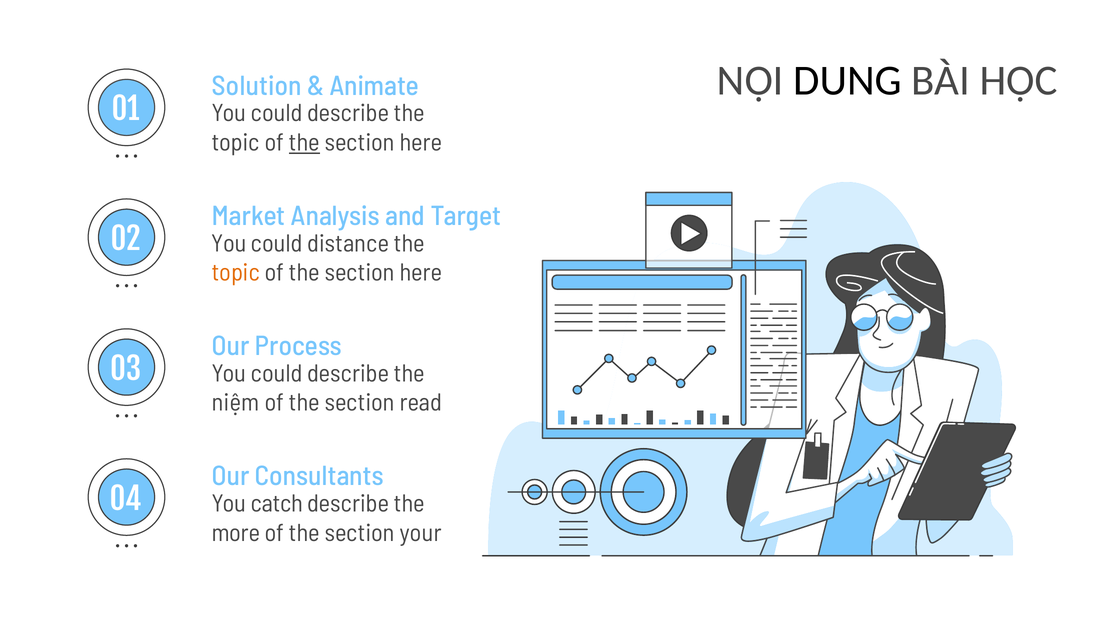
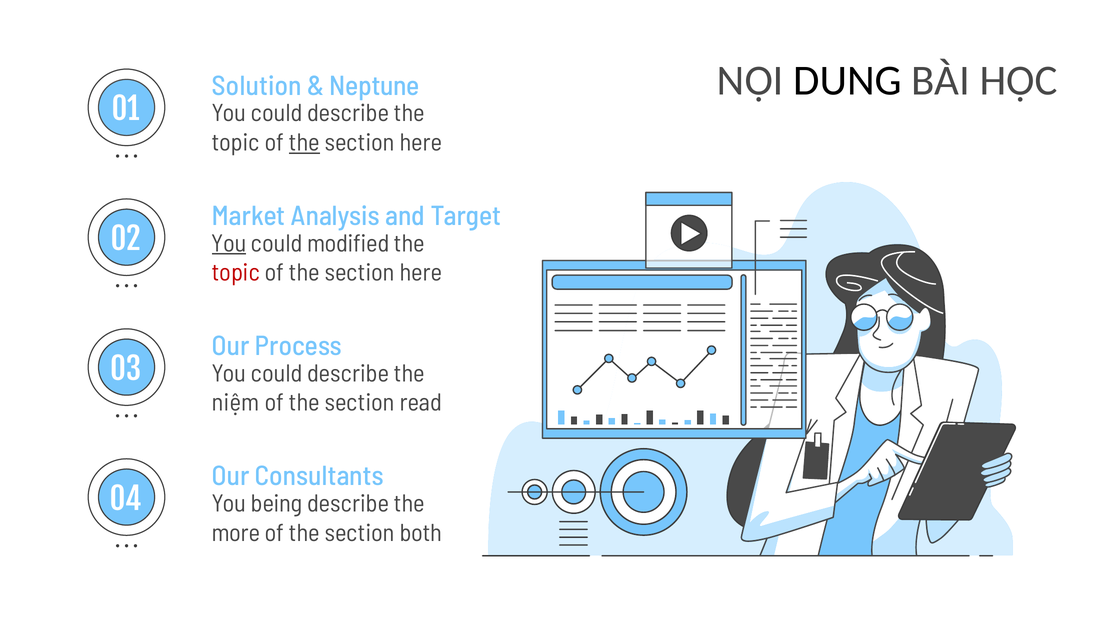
Animate: Animate -> Neptune
You at (229, 244) underline: none -> present
distance: distance -> modified
topic at (236, 273) colour: orange -> red
catch: catch -> being
your: your -> both
